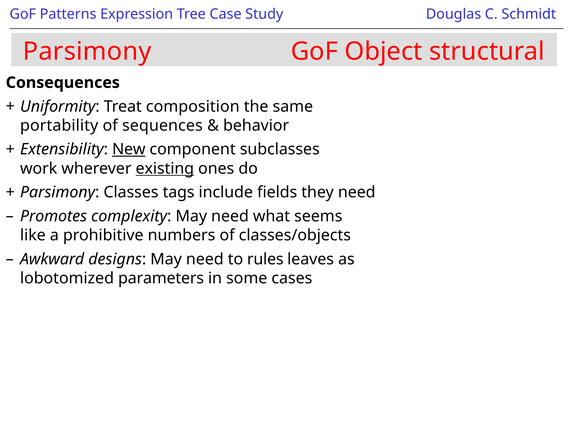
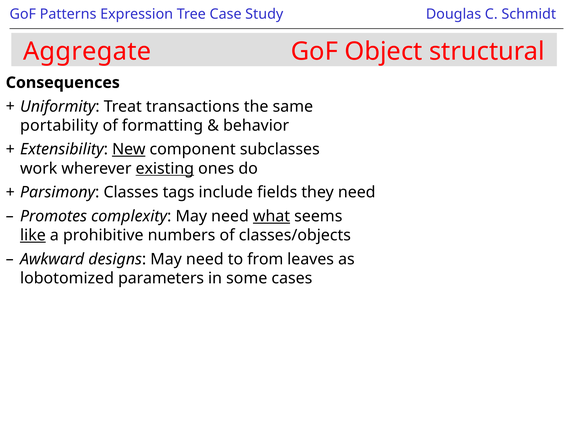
Parsimony at (87, 51): Parsimony -> Aggregate
composition: composition -> transactions
sequences: sequences -> formatting
what underline: none -> present
like underline: none -> present
rules: rules -> from
